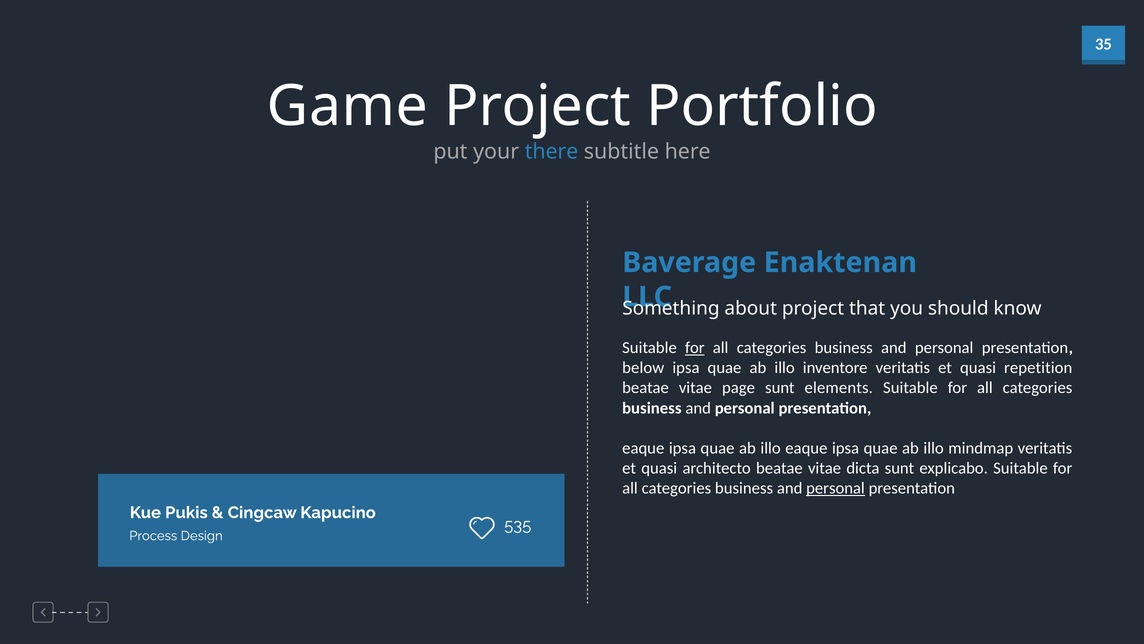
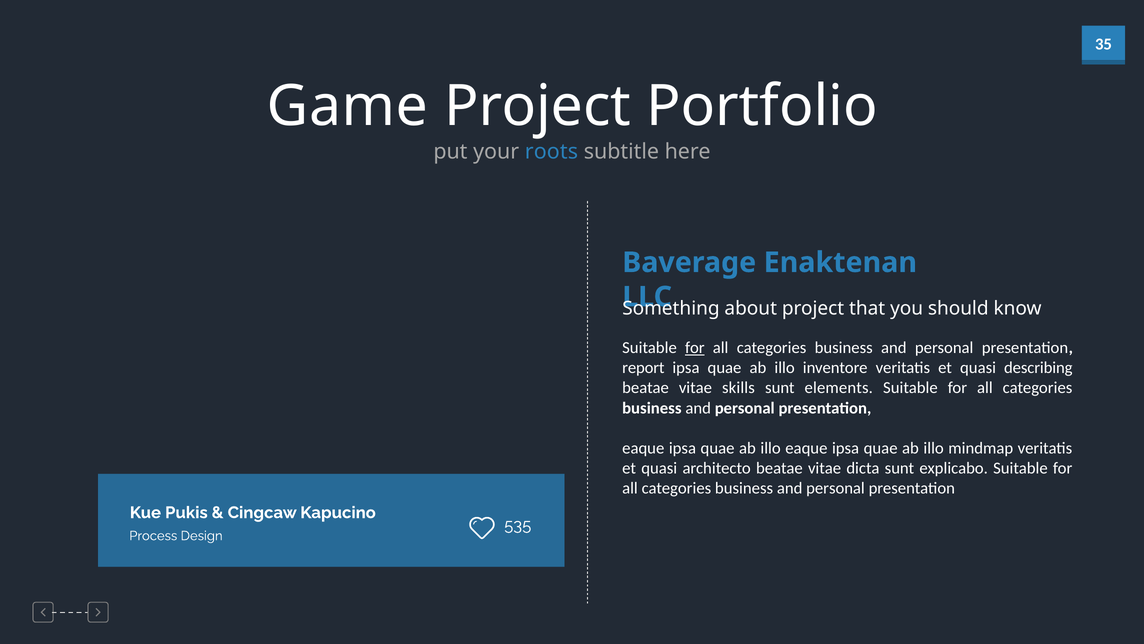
there: there -> roots
below: below -> report
repetition: repetition -> describing
page: page -> skills
personal at (836, 488) underline: present -> none
